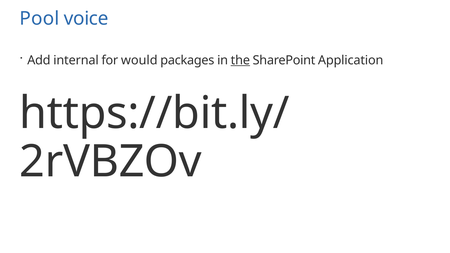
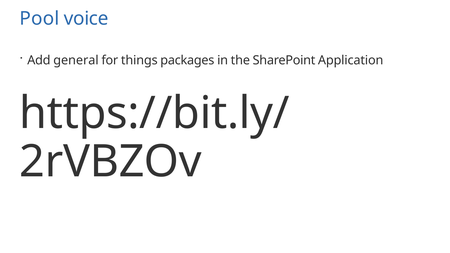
internal: internal -> general
would: would -> things
the underline: present -> none
